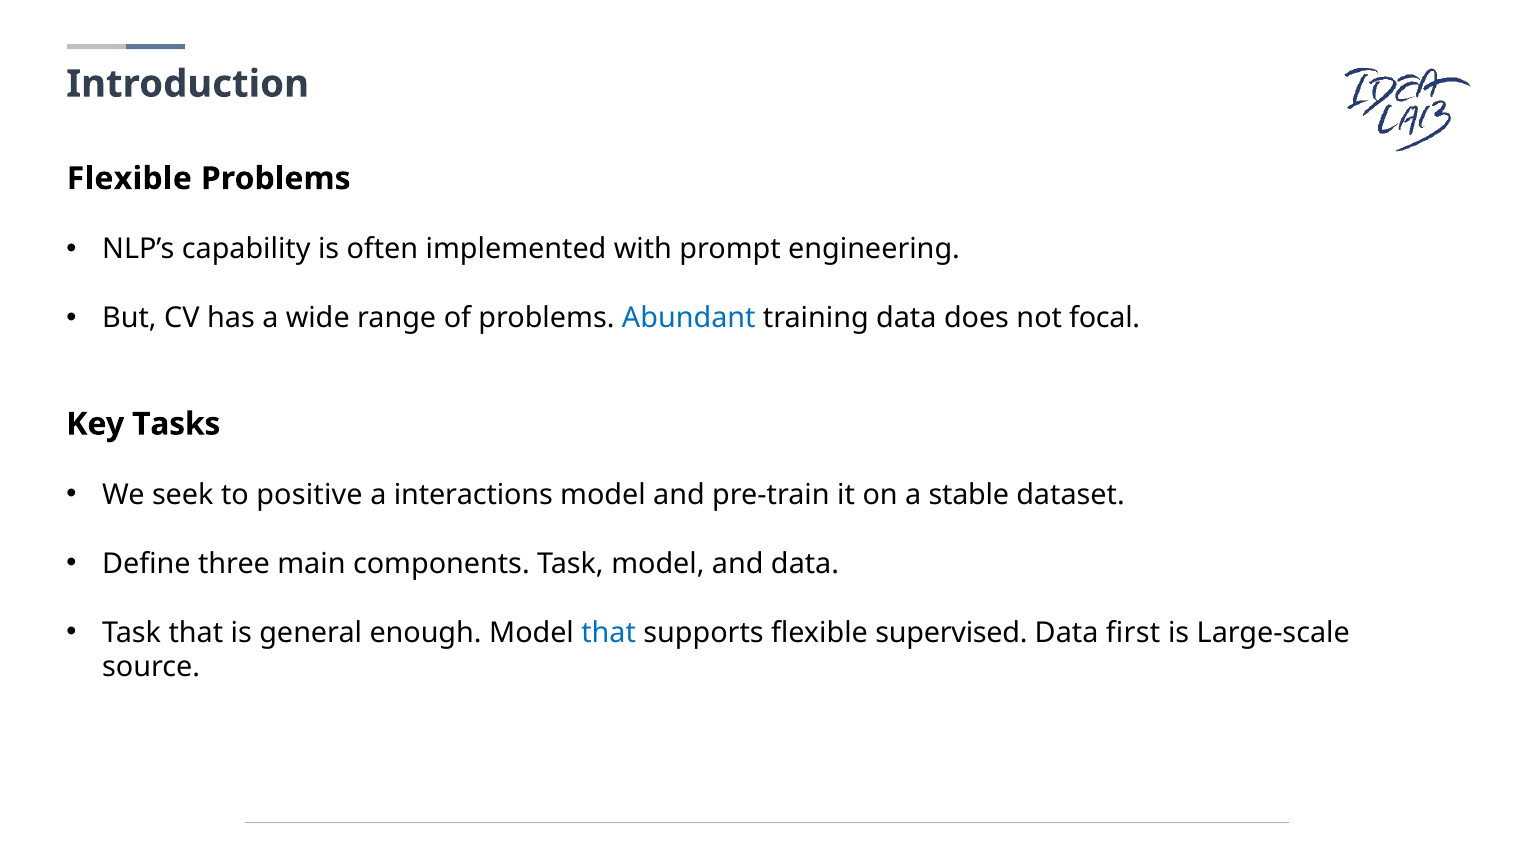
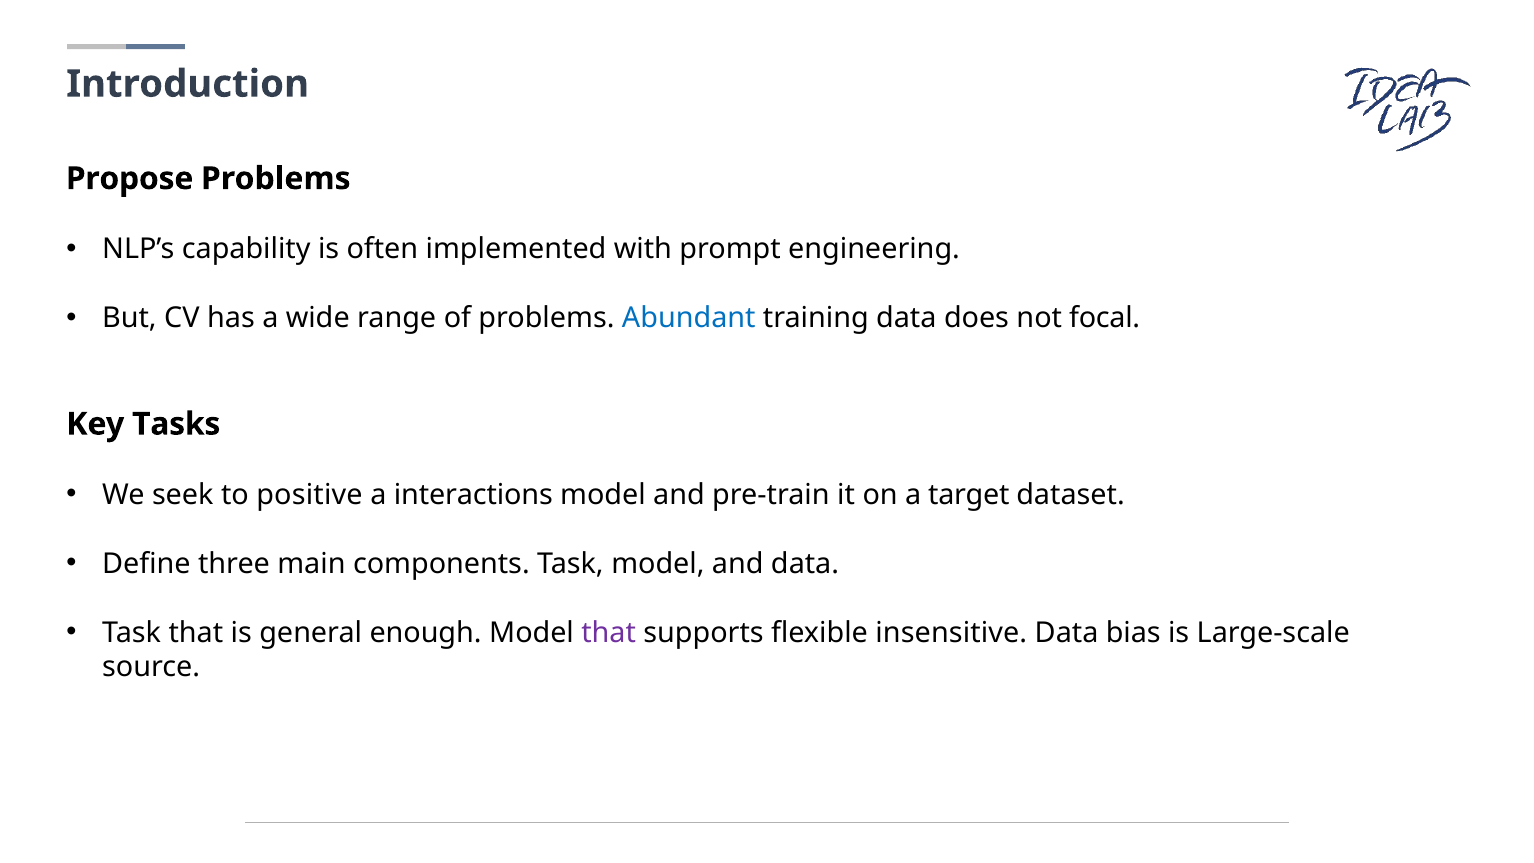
Flexible at (129, 179): Flexible -> Propose
stable: stable -> target
that at (609, 633) colour: blue -> purple
supervised: supervised -> insensitive
first: first -> bias
